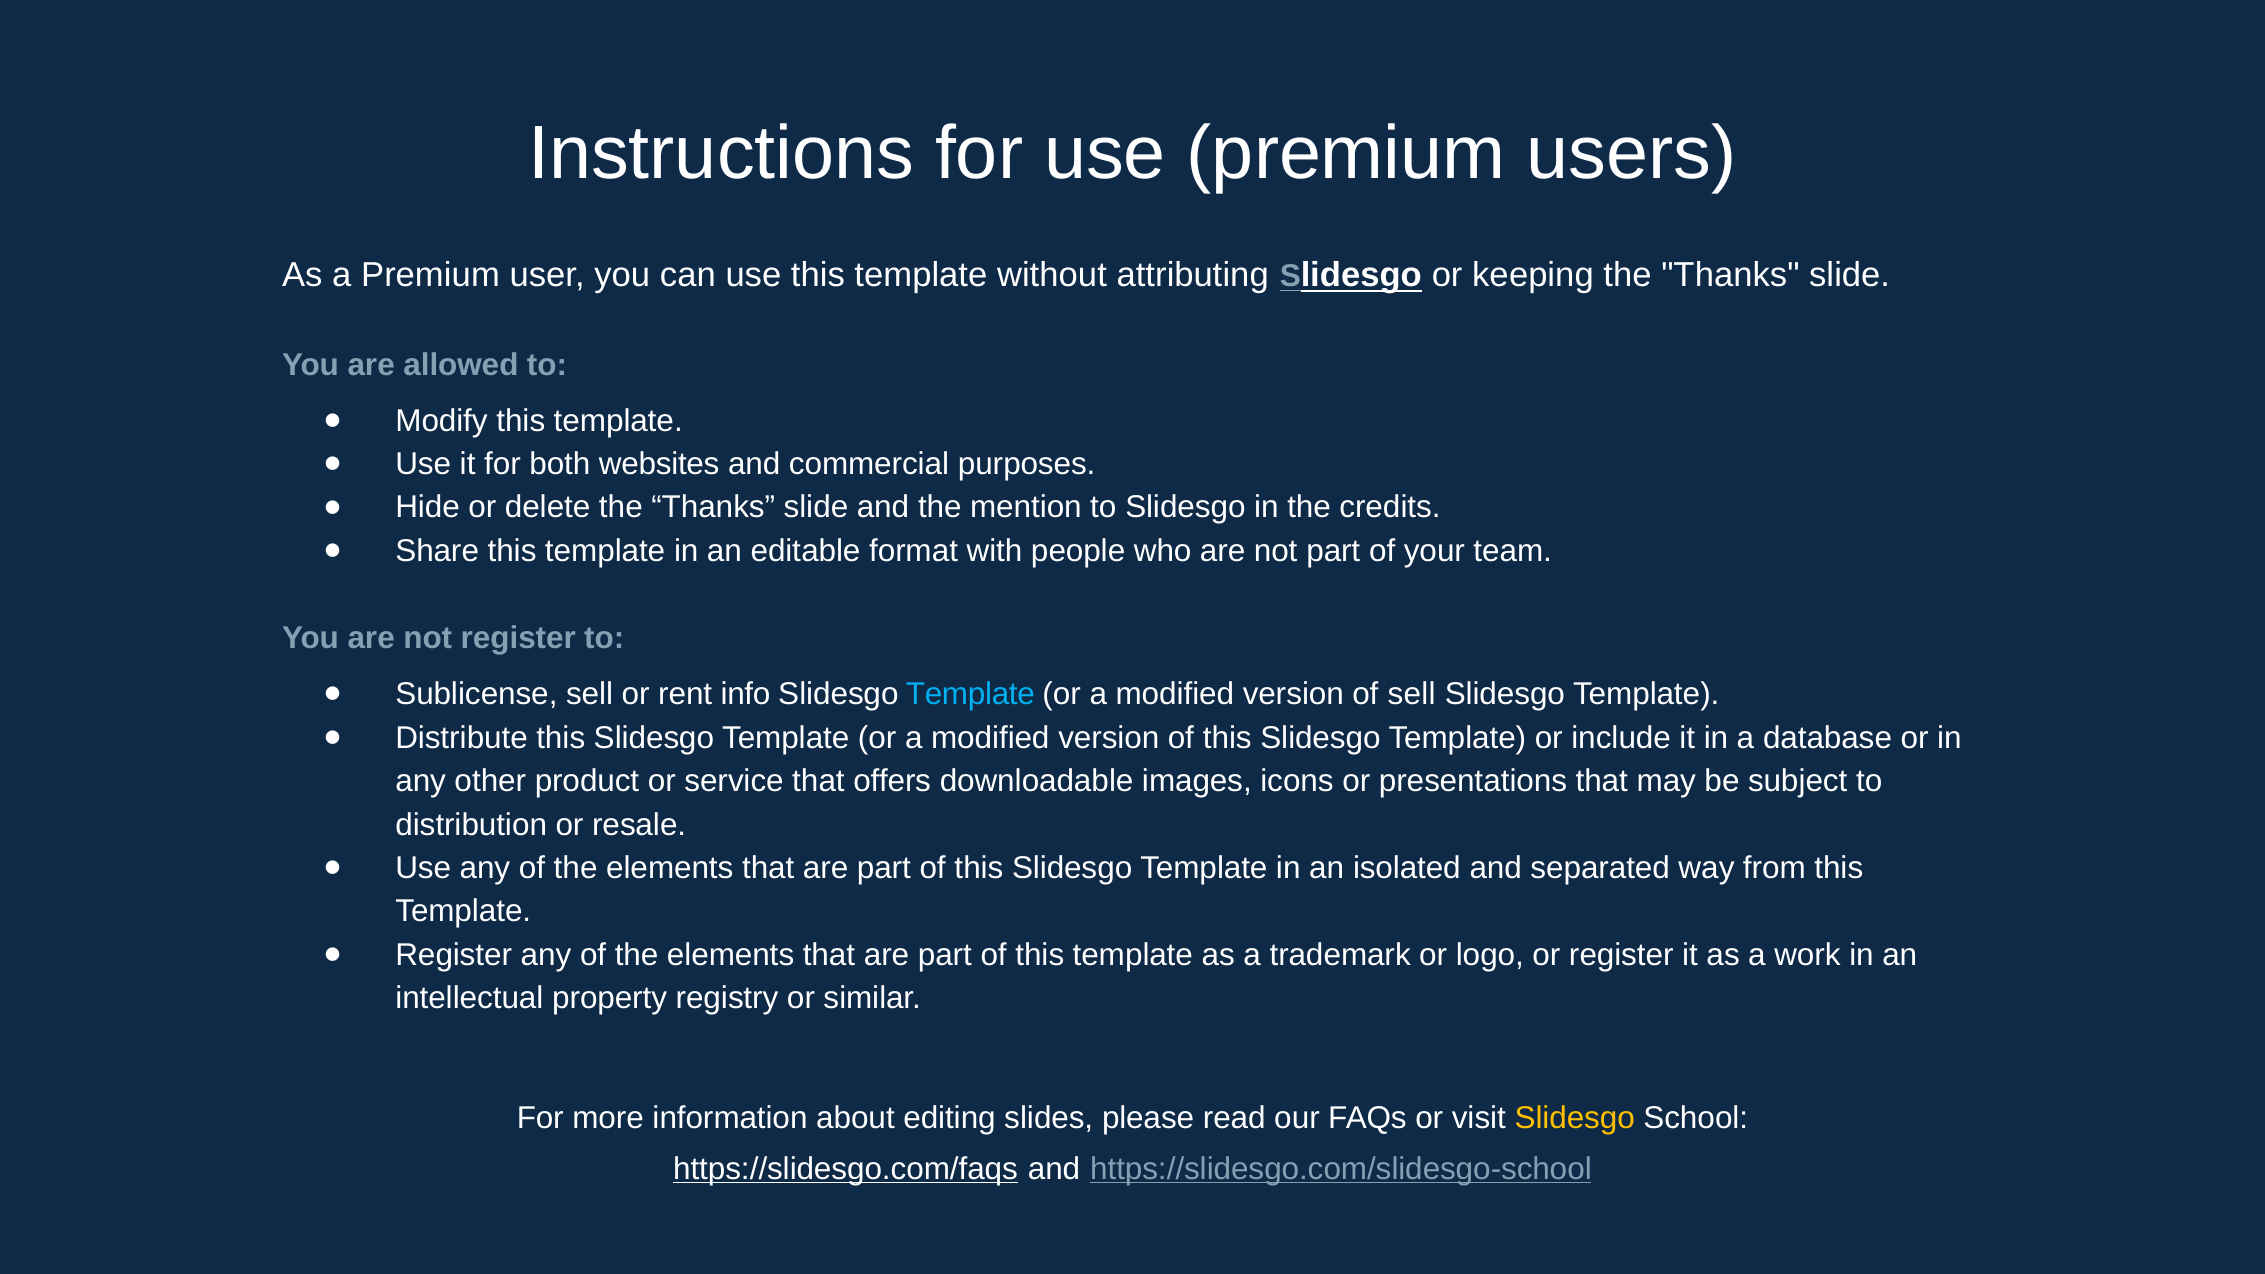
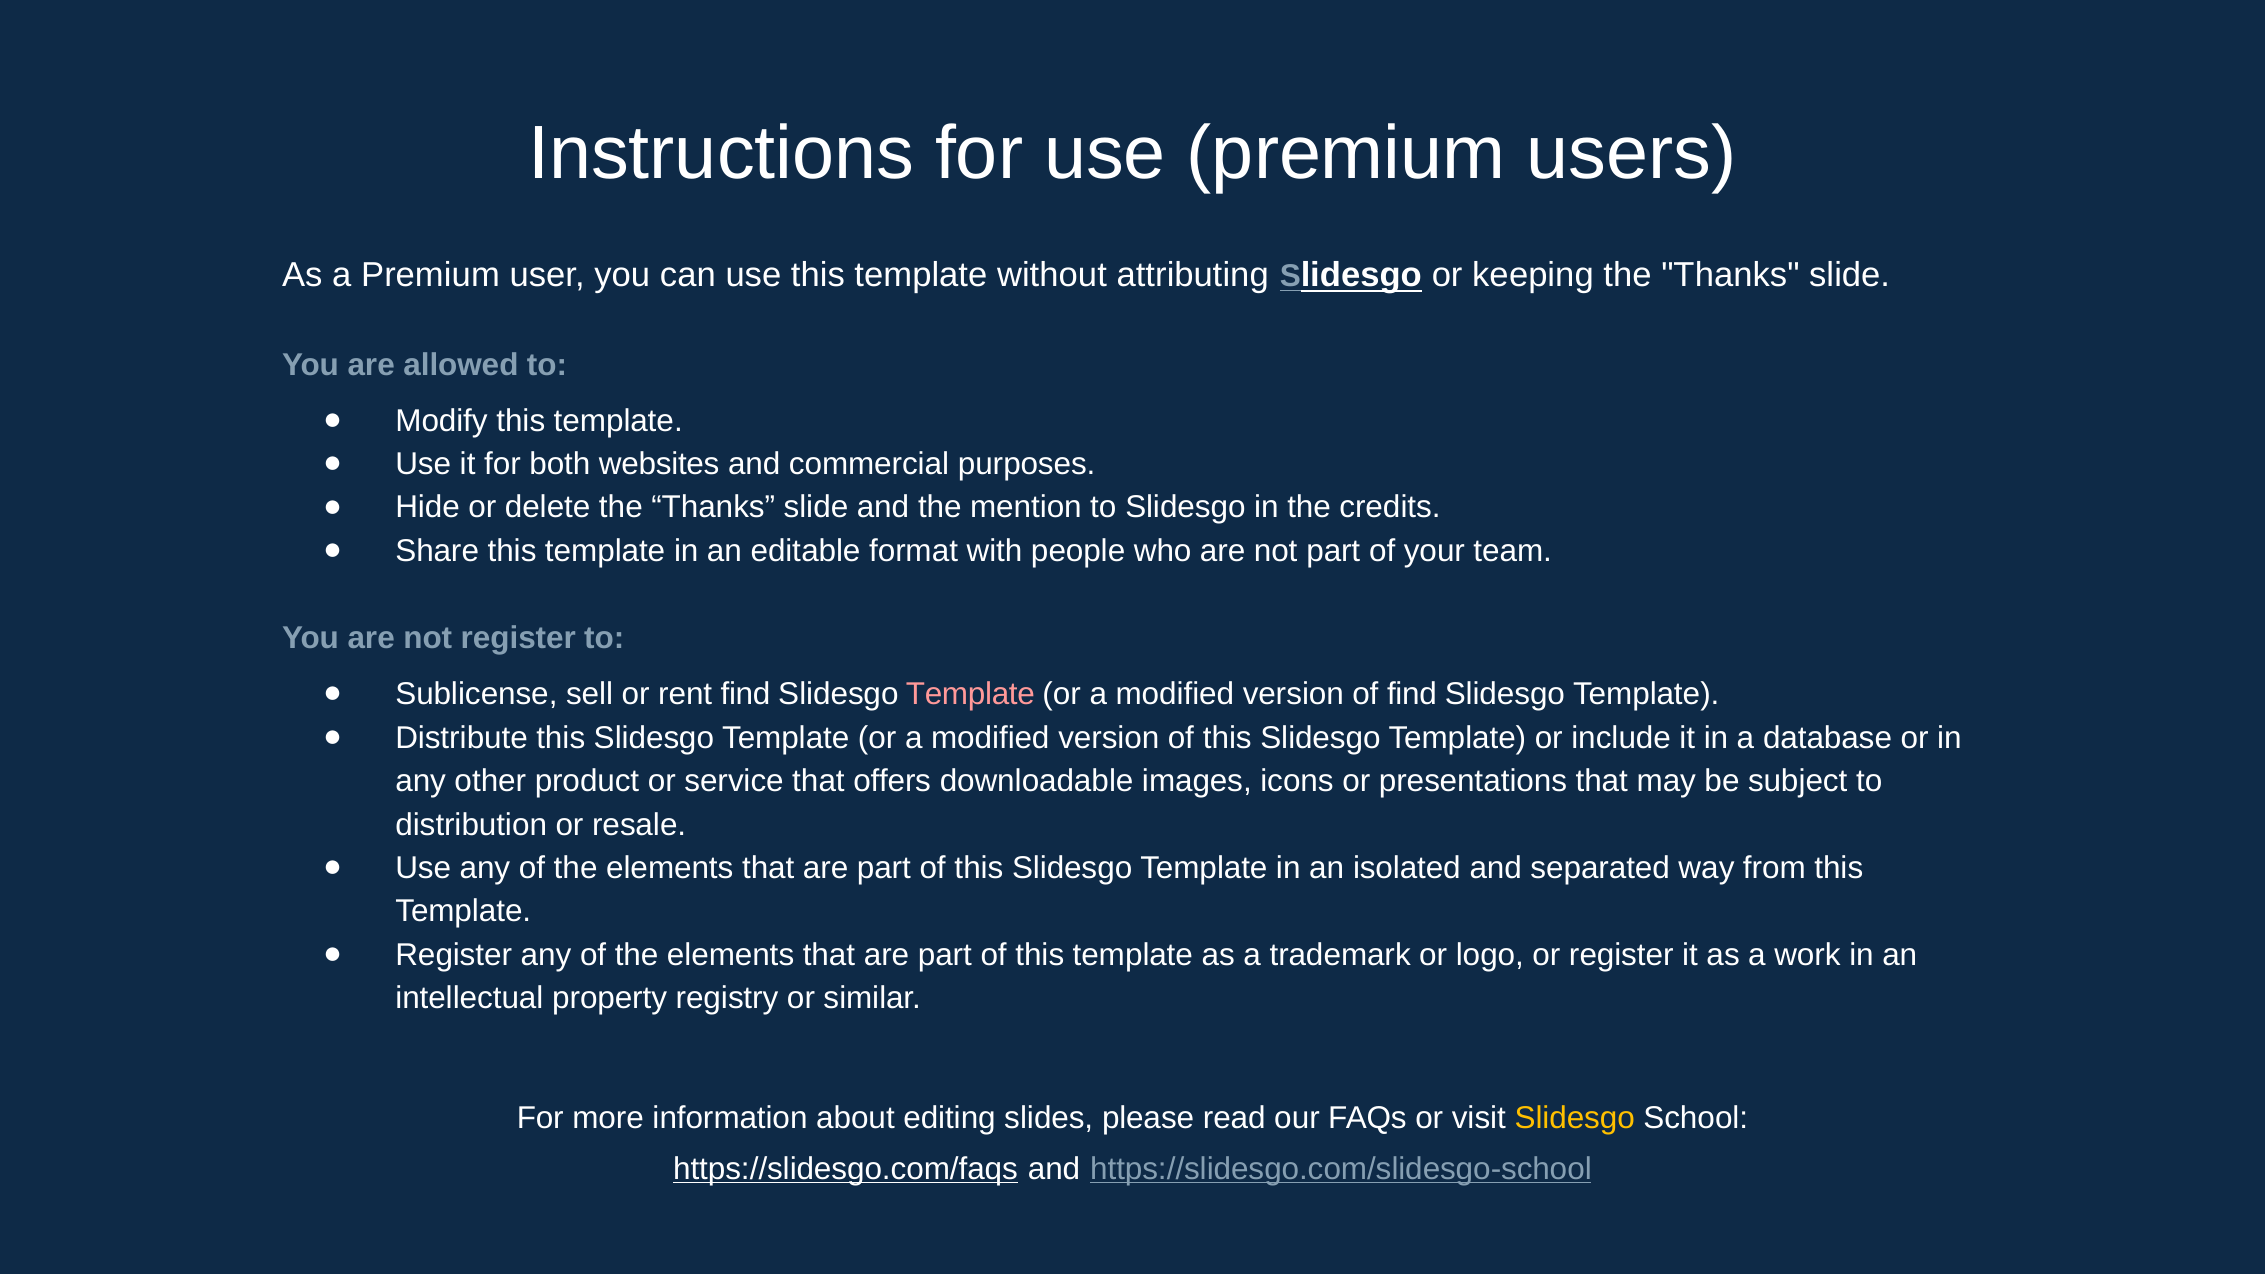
rent info: info -> find
Template at (970, 694) colour: light blue -> pink
of sell: sell -> find
